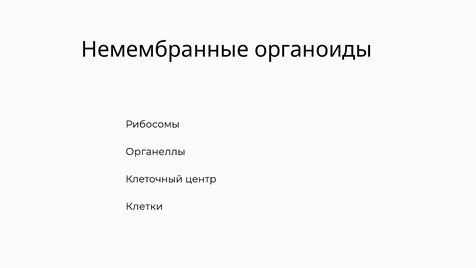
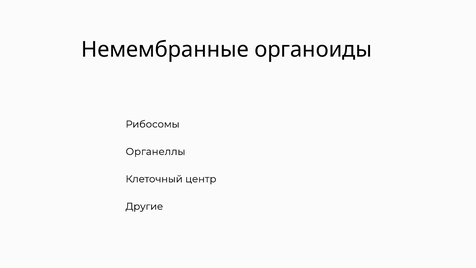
Клетки: Клетки -> Другие
